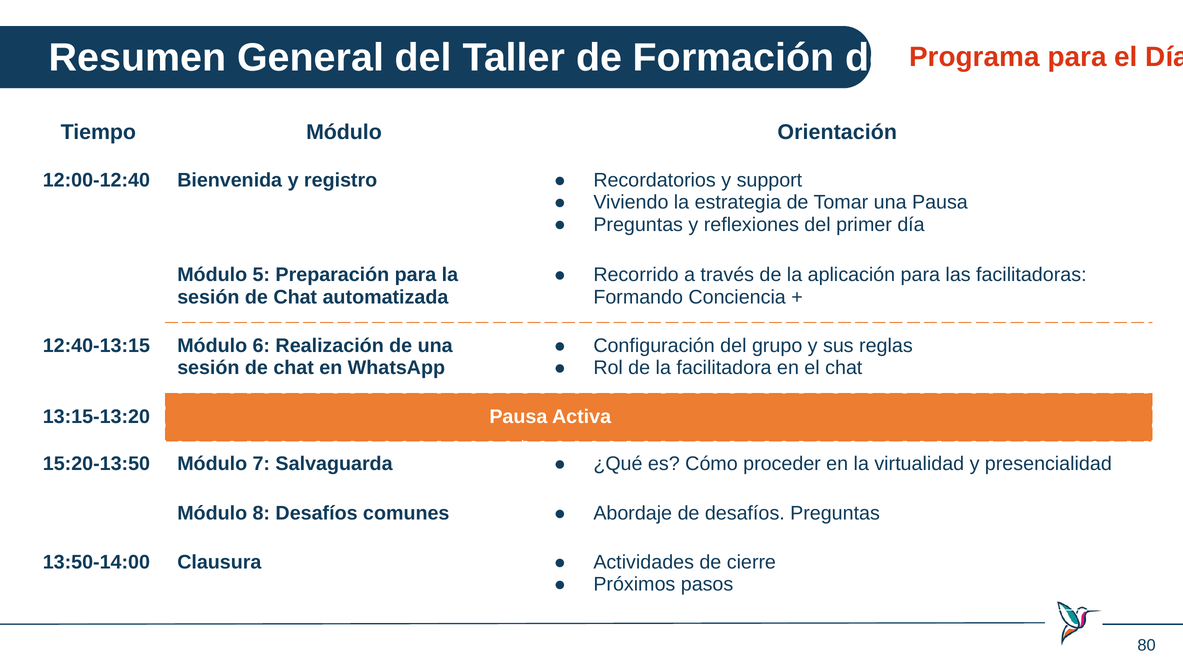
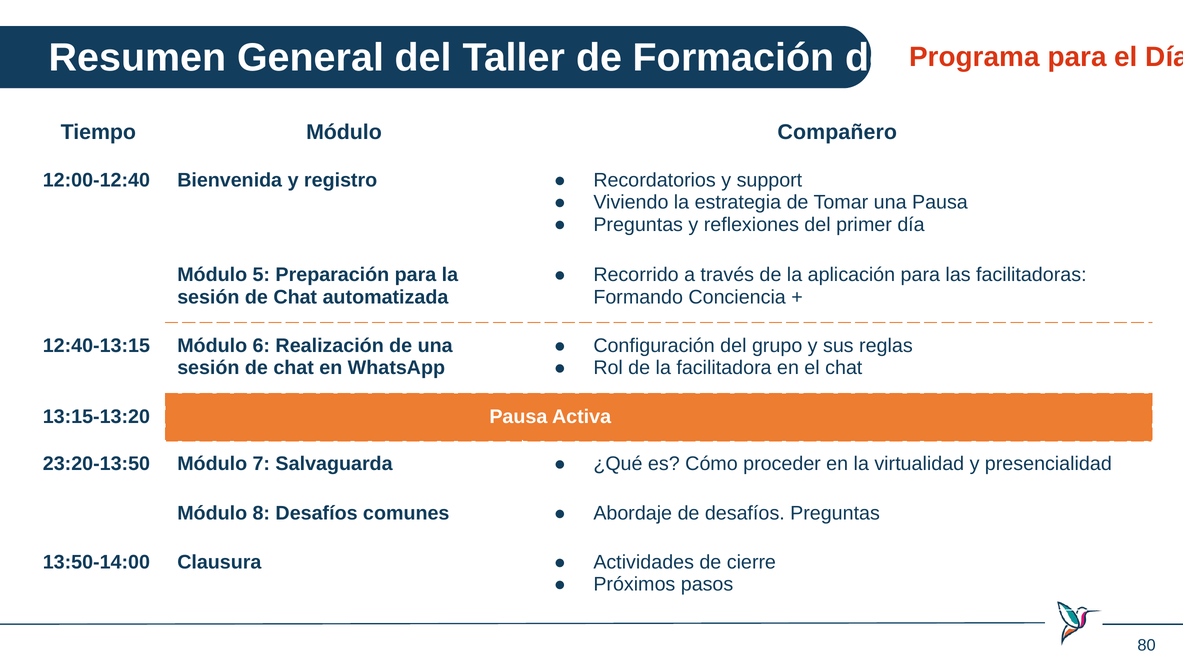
Orientación: Orientación -> Compañero
15:20-13:50: 15:20-13:50 -> 23:20-13:50
